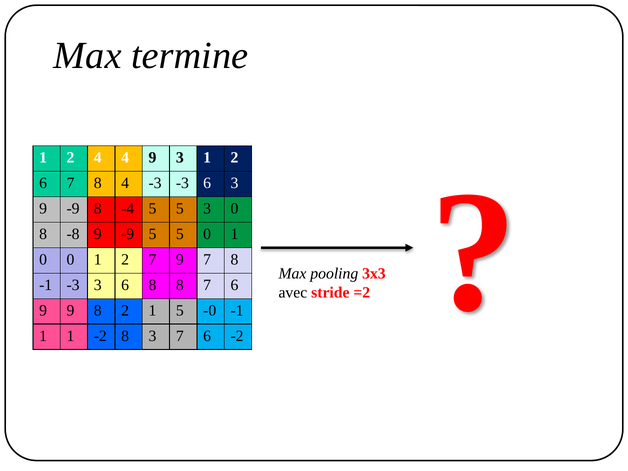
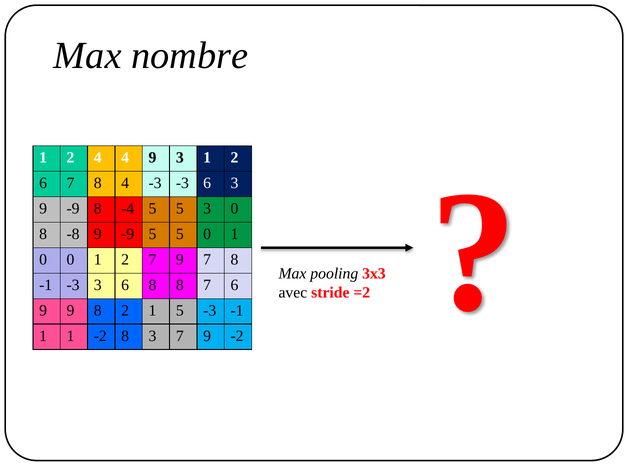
termine: termine -> nombre
5 -0: -0 -> -3
3 7 6: 6 -> 9
